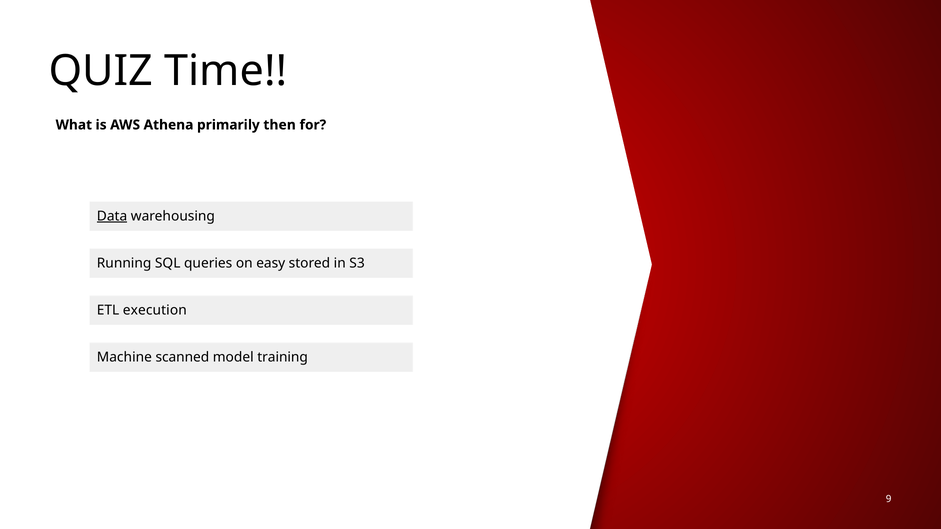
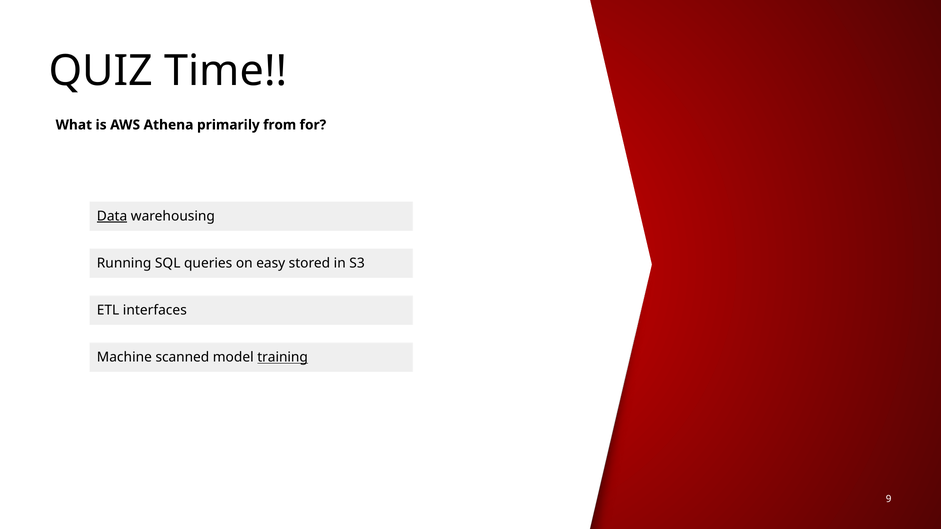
then: then -> from
execution: execution -> interfaces
training underline: none -> present
